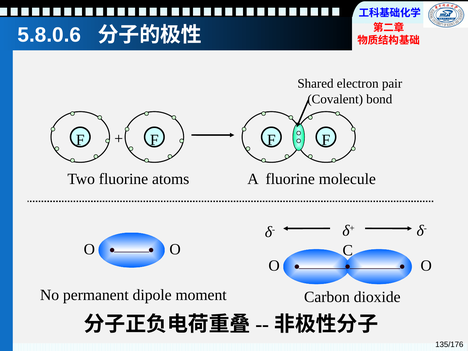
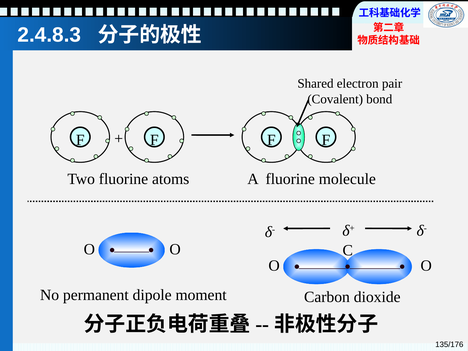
5.8.0.6: 5.8.0.6 -> 2.4.8.3
